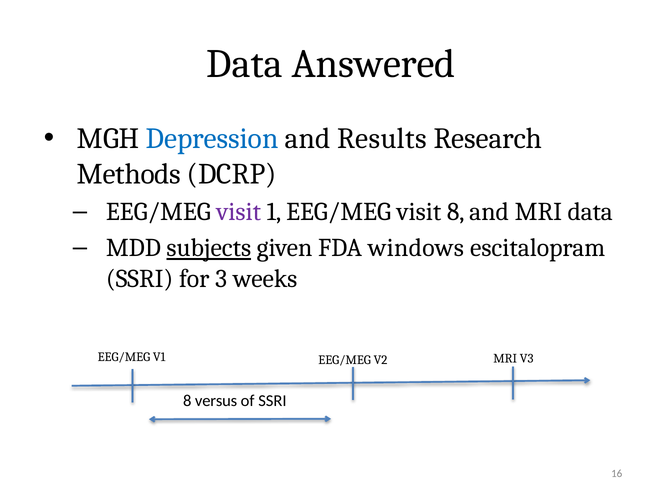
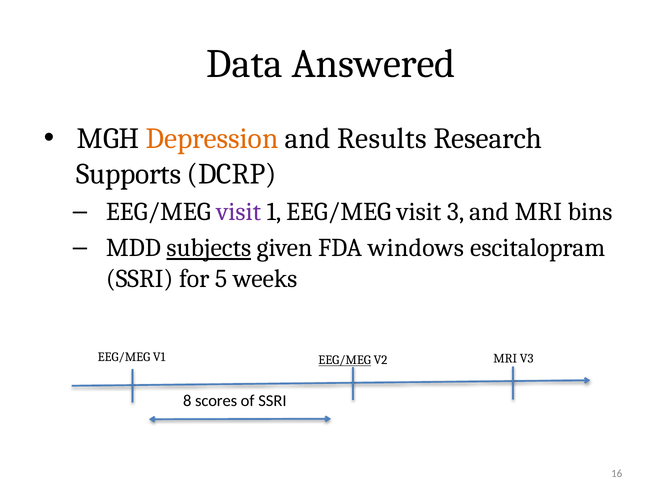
Depression colour: blue -> orange
Methods: Methods -> Supports
visit 8: 8 -> 3
MRI data: data -> bins
3: 3 -> 5
EEG/MEG at (345, 361) underline: none -> present
versus: versus -> scores
